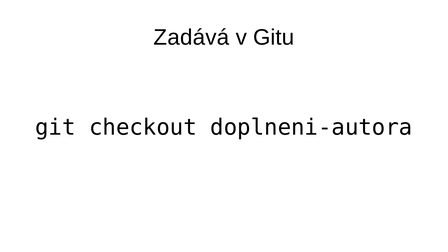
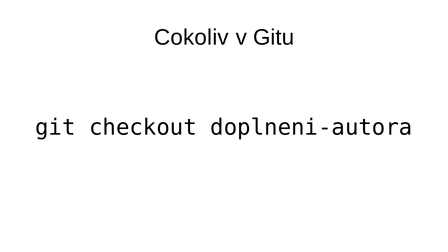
Zadává: Zadává -> Cokoliv
